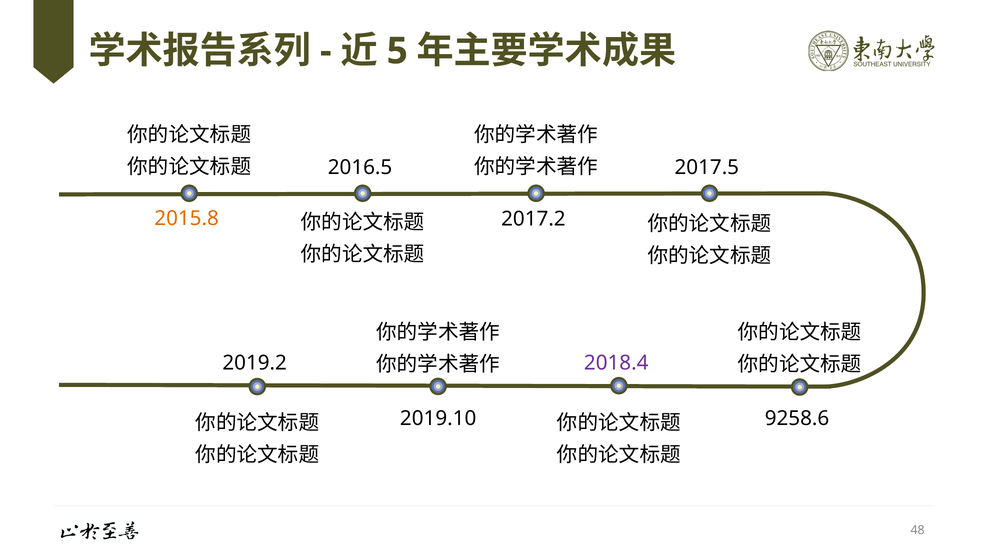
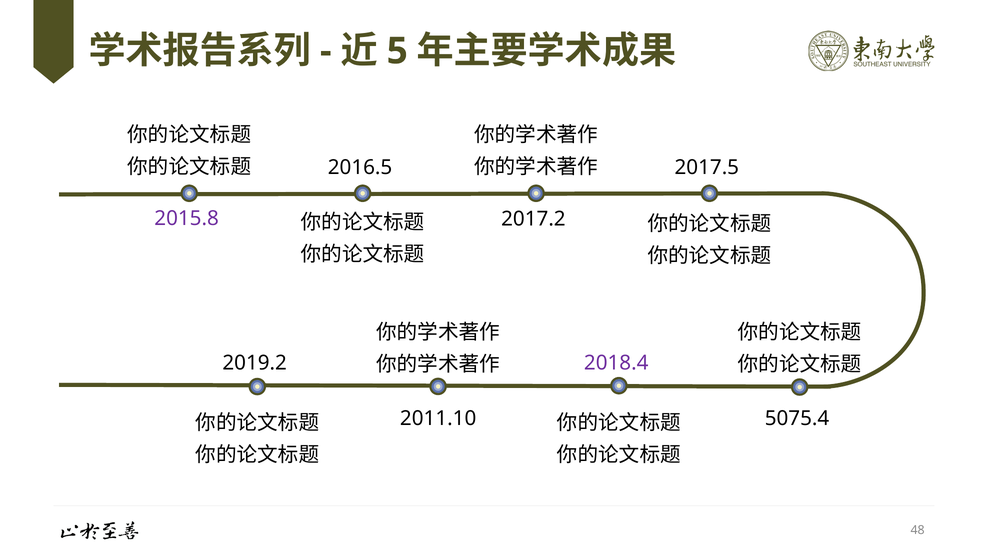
2015.8 colour: orange -> purple
2019.10: 2019.10 -> 2011.10
9258.6: 9258.6 -> 5075.4
